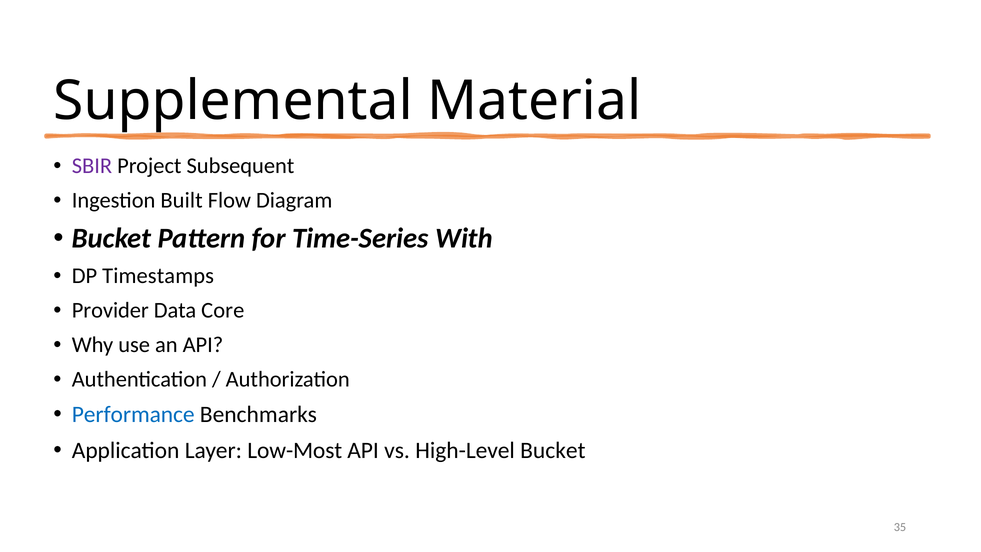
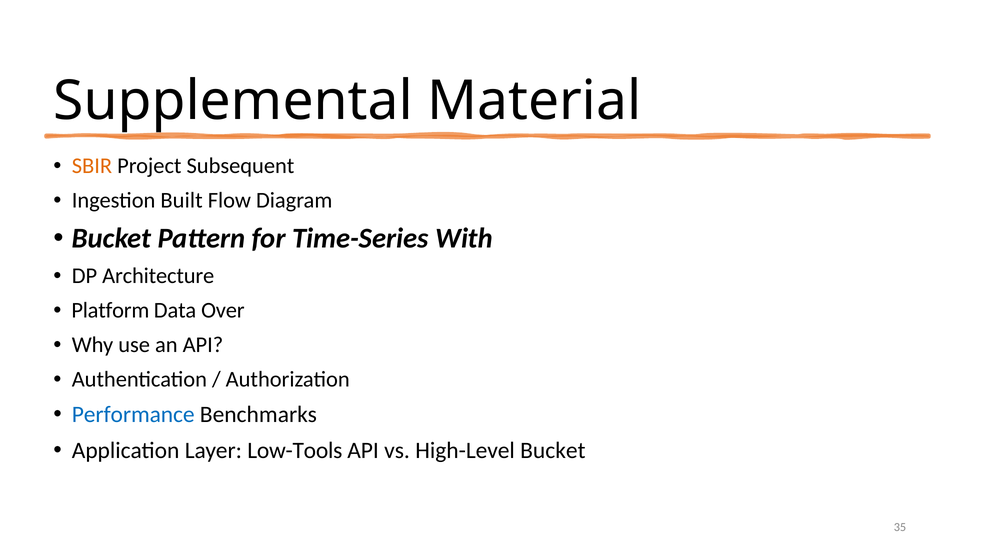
SBIR colour: purple -> orange
Timestamps: Timestamps -> Architecture
Provider: Provider -> Platform
Core: Core -> Over
Low-Most: Low-Most -> Low-Tools
